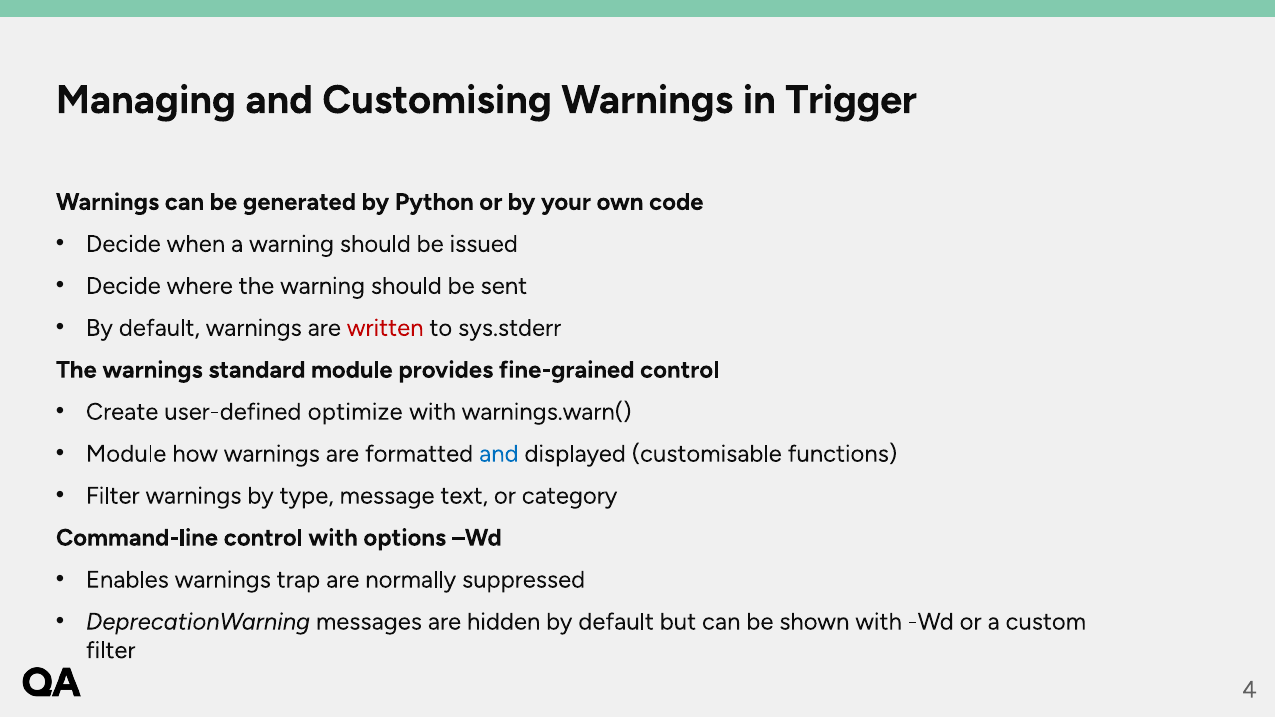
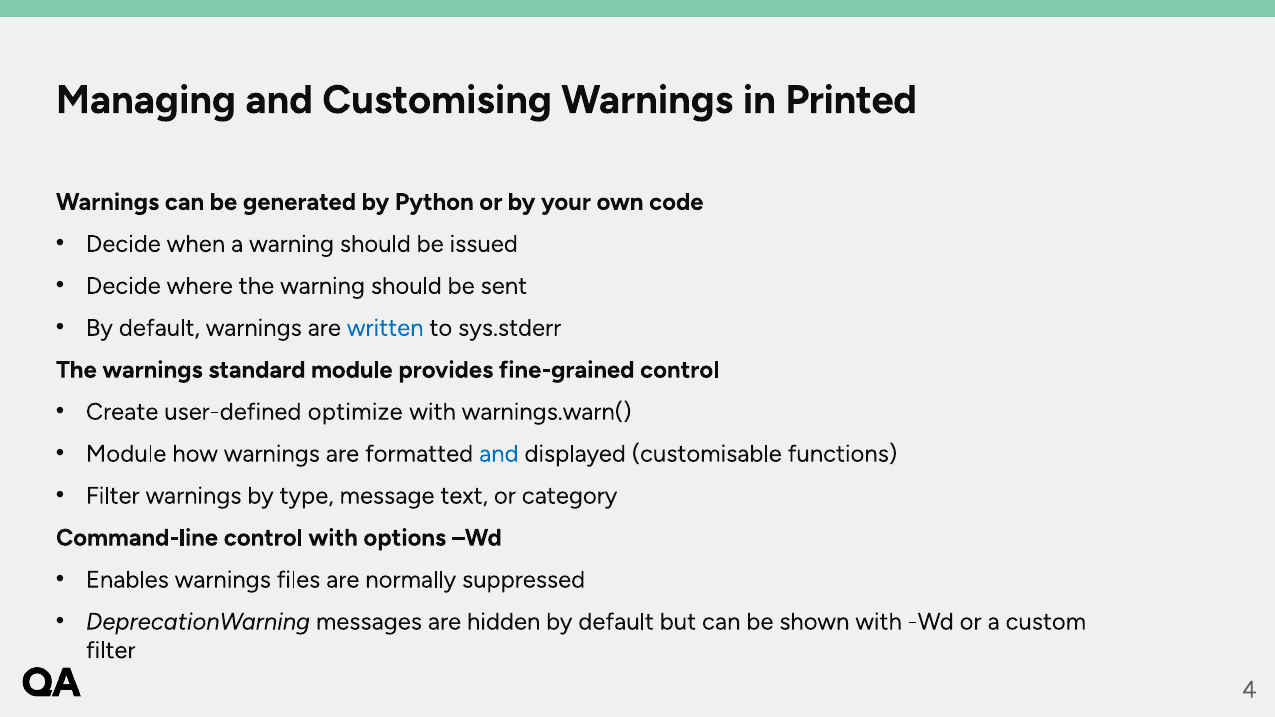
Trigger: Trigger -> Printed
written colour: red -> blue
trap: trap -> files
